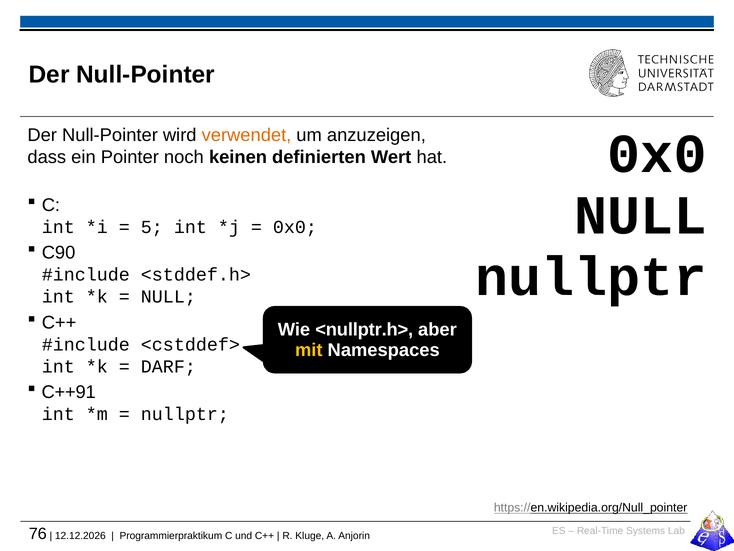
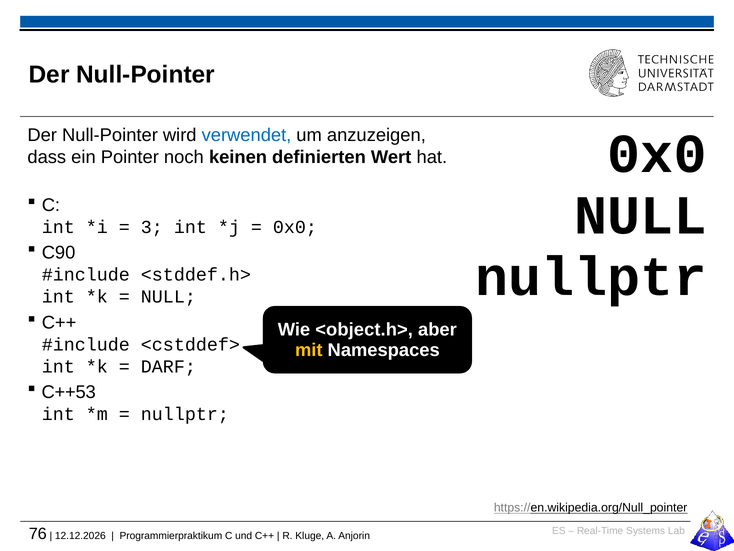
verwendet colour: orange -> blue
5: 5 -> 3
<nullptr.h>: <nullptr.h> -> <object.h>
C++91: C++91 -> C++53
